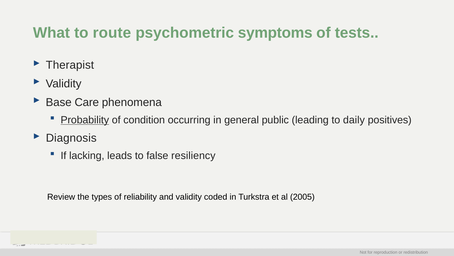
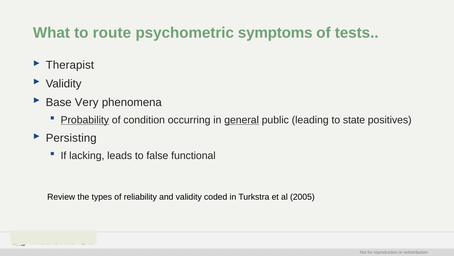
Care: Care -> Very
general underline: none -> present
daily: daily -> state
Diagnosis: Diagnosis -> Persisting
resiliency: resiliency -> functional
